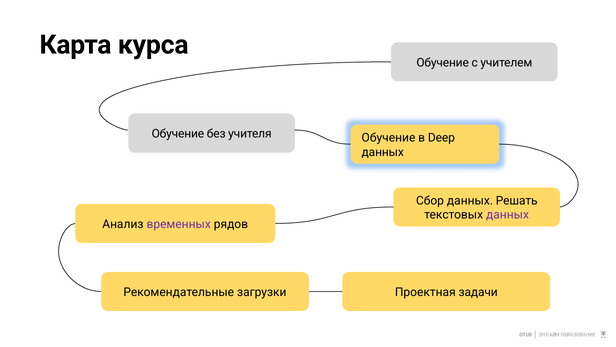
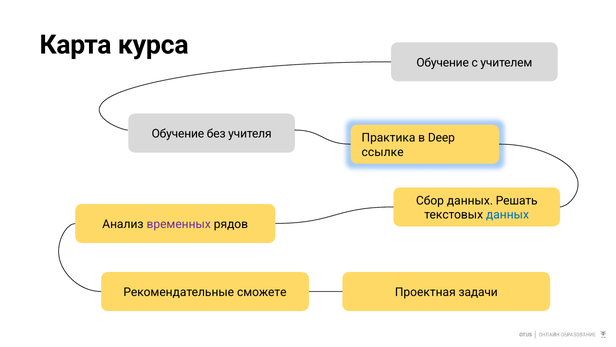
учителя Обучение: Обучение -> Практика
данных at (383, 152): данных -> ссылке
данных at (508, 215) colour: purple -> blue
загрузки: загрузки -> сможете
